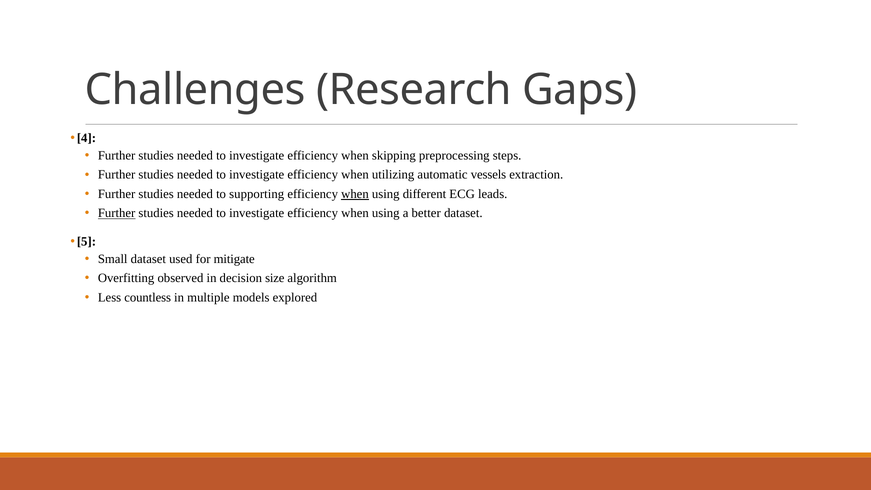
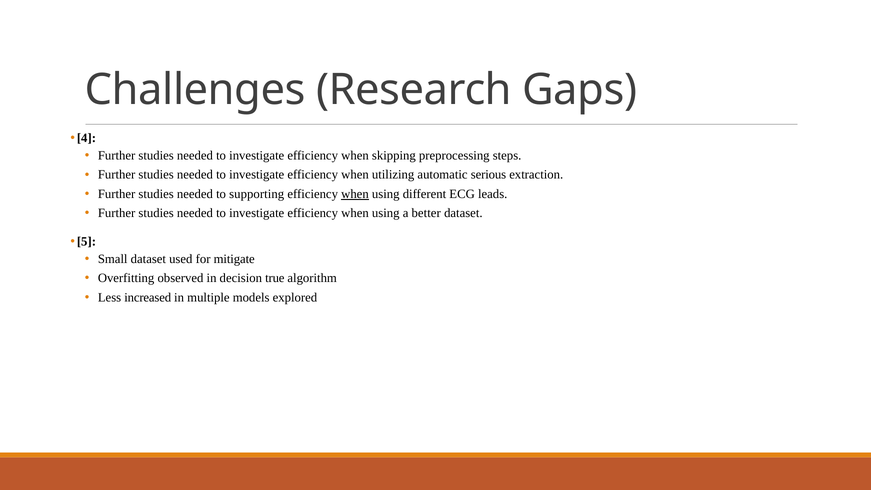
vessels: vessels -> serious
Further at (117, 213) underline: present -> none
size: size -> true
countless: countless -> increased
